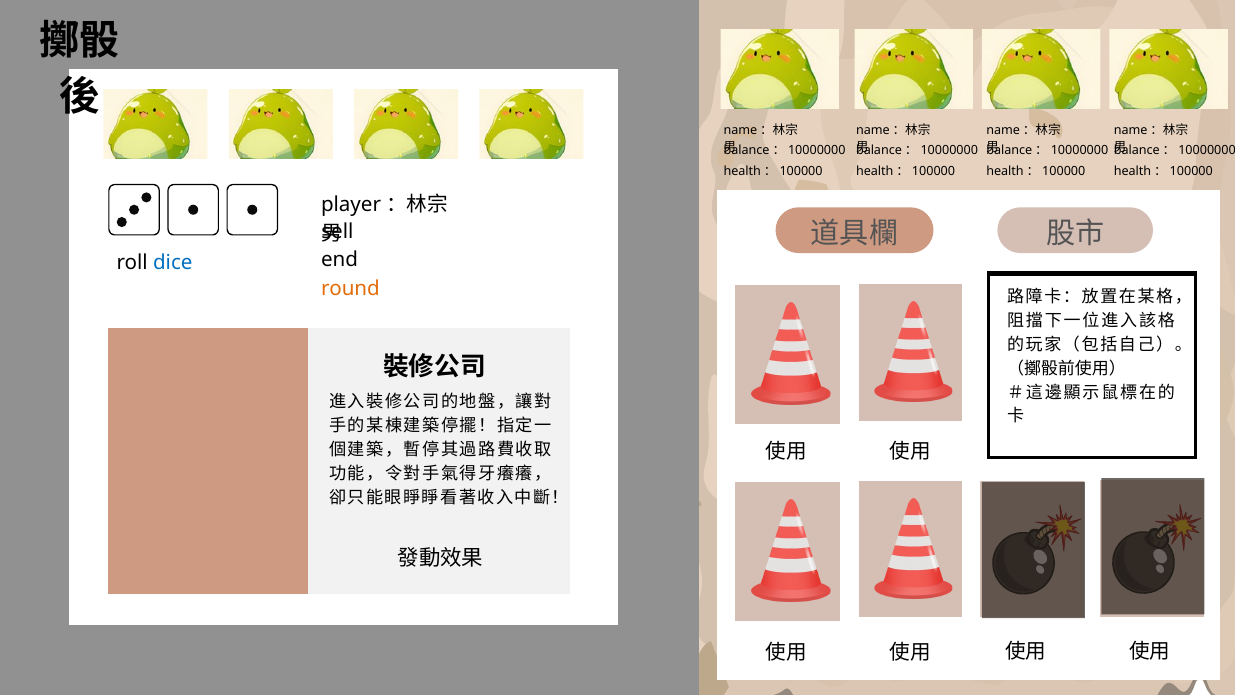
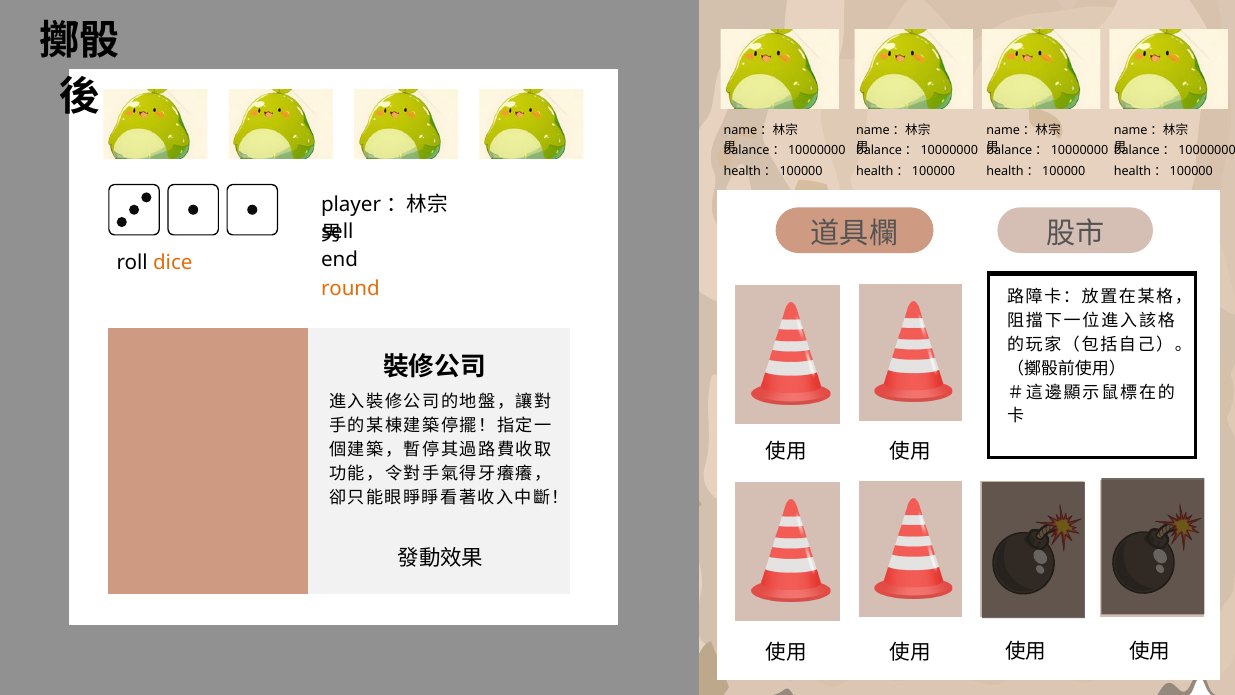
dice colour: blue -> orange
